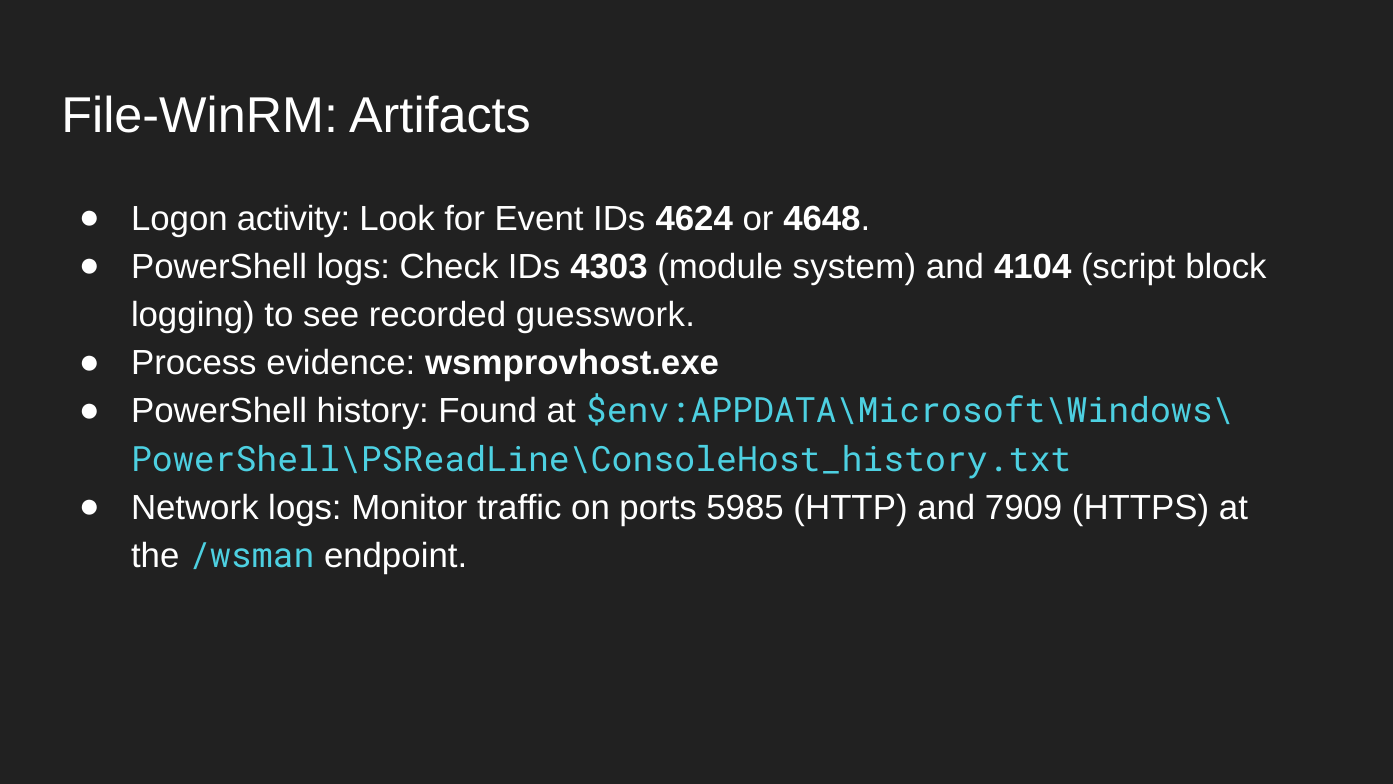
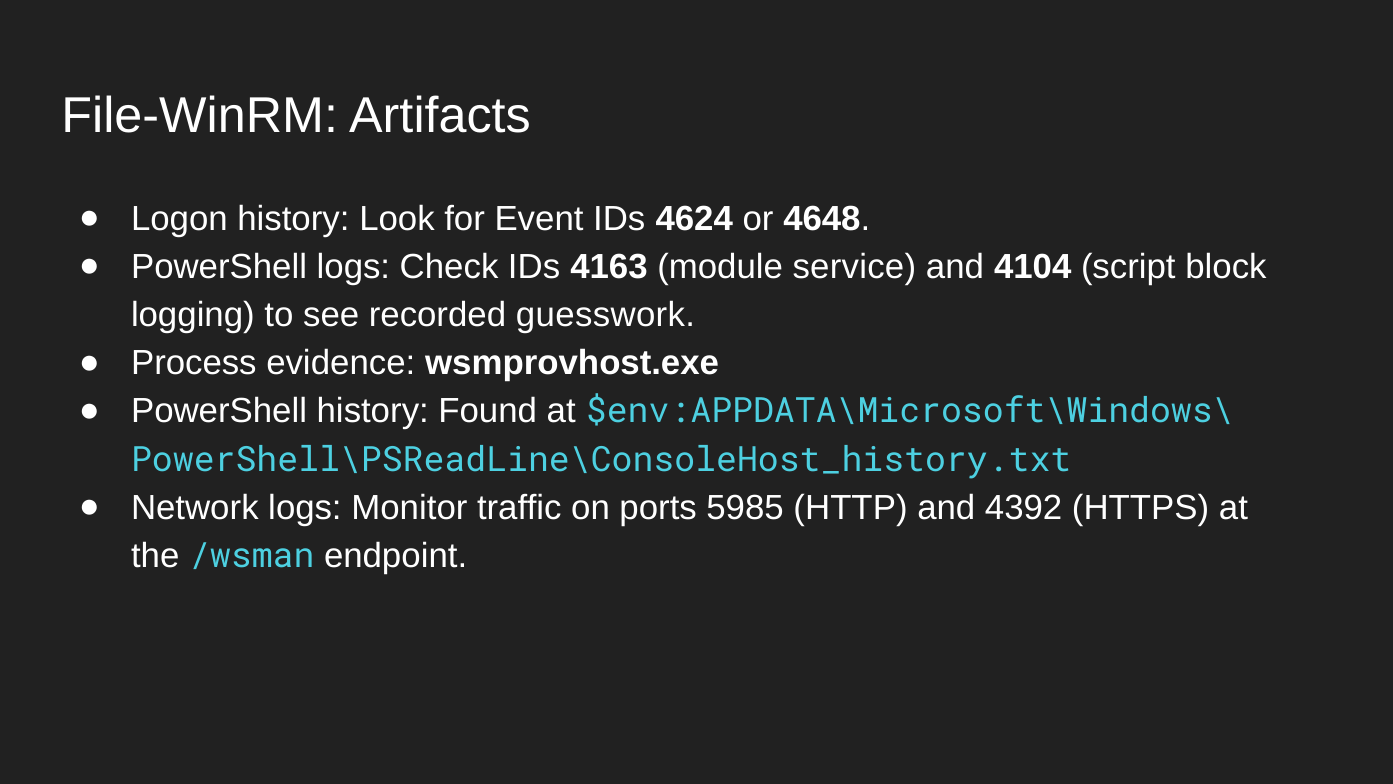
Logon activity: activity -> history
4303: 4303 -> 4163
system: system -> service
7909: 7909 -> 4392
